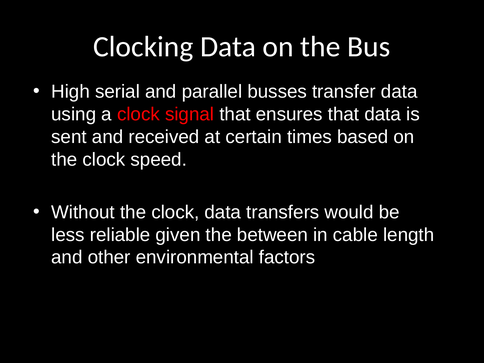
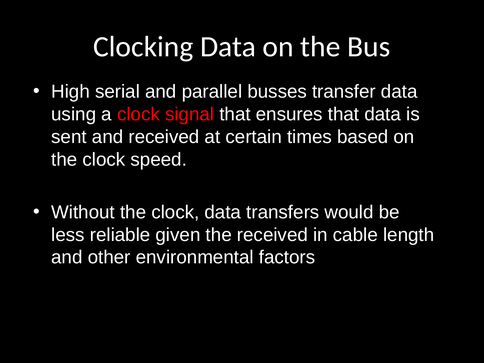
the between: between -> received
